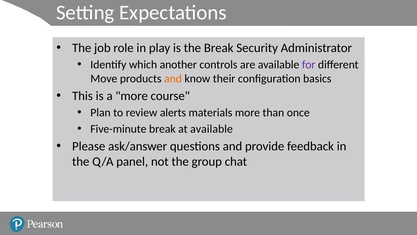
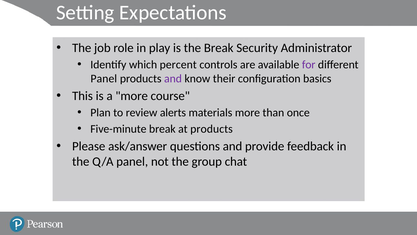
another: another -> percent
Move at (104, 79): Move -> Panel
and at (173, 79) colour: orange -> purple
at available: available -> products
